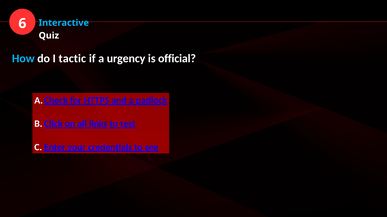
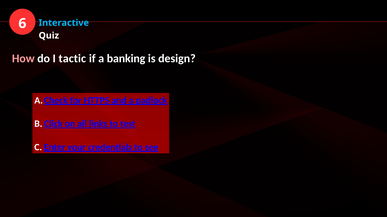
How colour: light blue -> pink
urgency: urgency -> banking
official: official -> design
